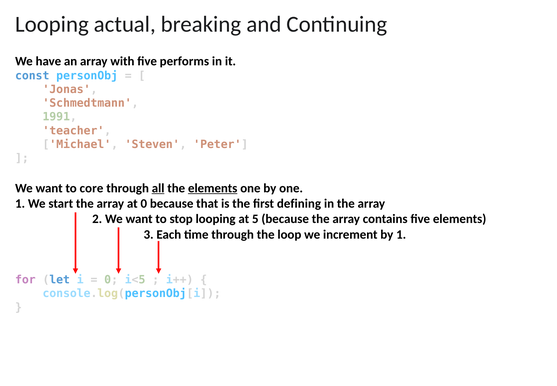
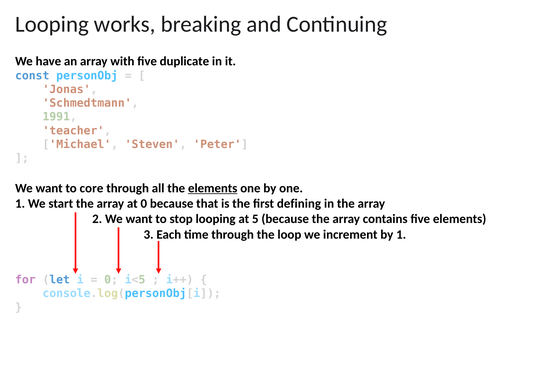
actual: actual -> works
performs: performs -> duplicate
all underline: present -> none
